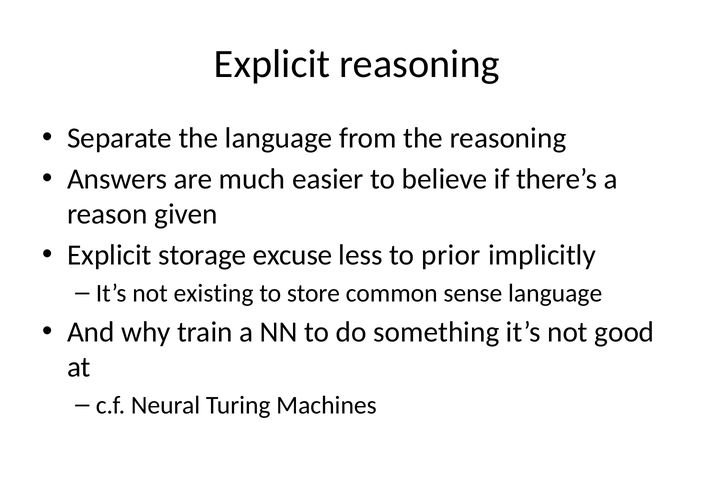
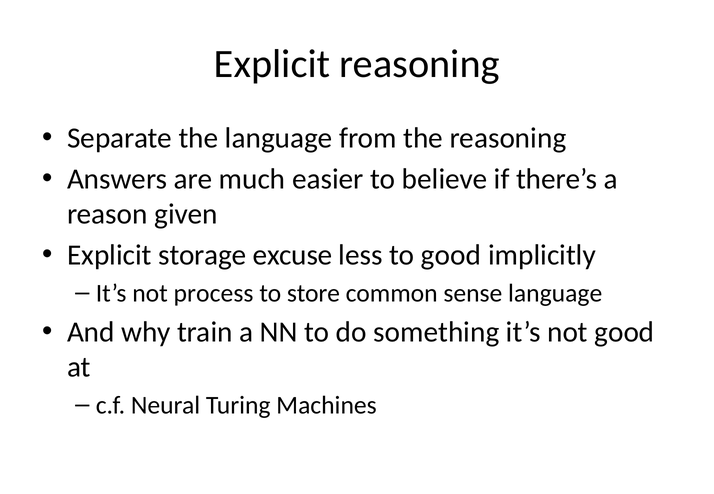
to prior: prior -> good
existing: existing -> process
